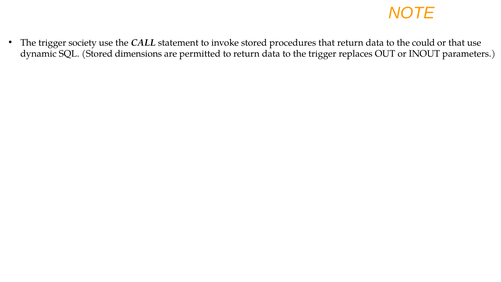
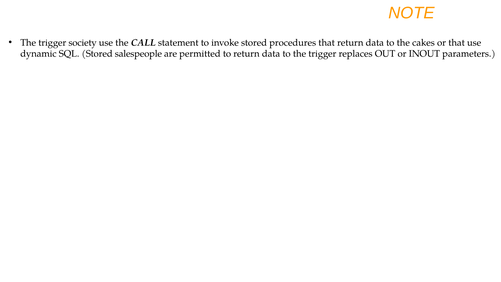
could: could -> cakes
dimensions: dimensions -> salespeople
